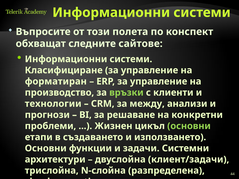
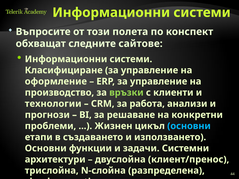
форматиран: форматиран -> оформление
между: между -> работа
основни at (189, 126) colour: light green -> light blue
клиент/задачи: клиент/задачи -> клиент/пренос
